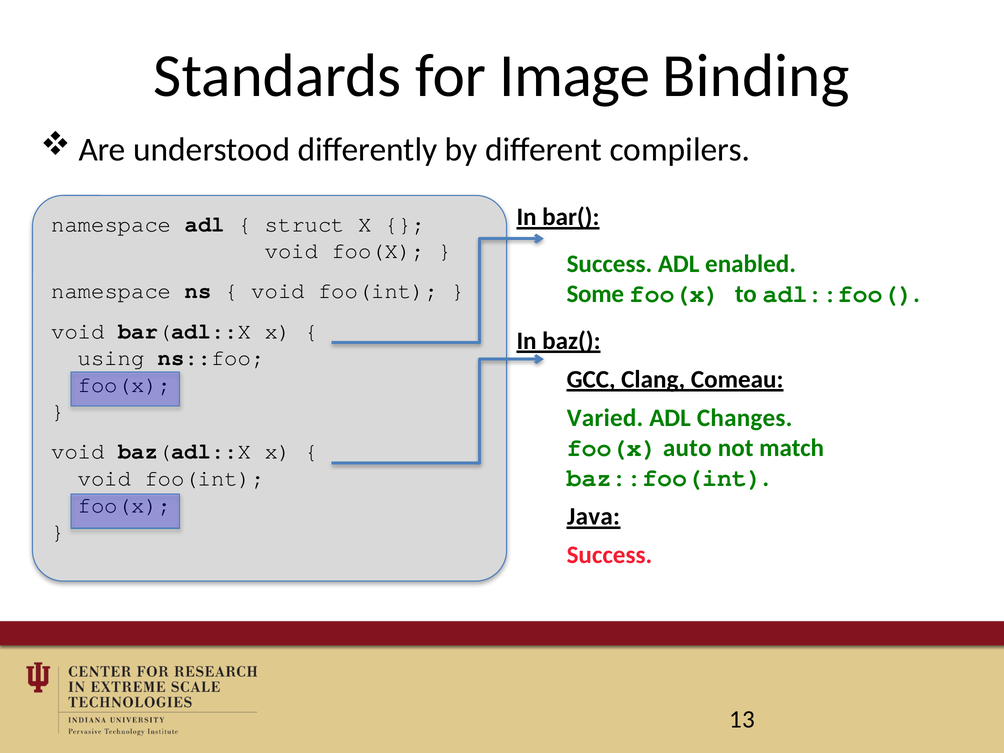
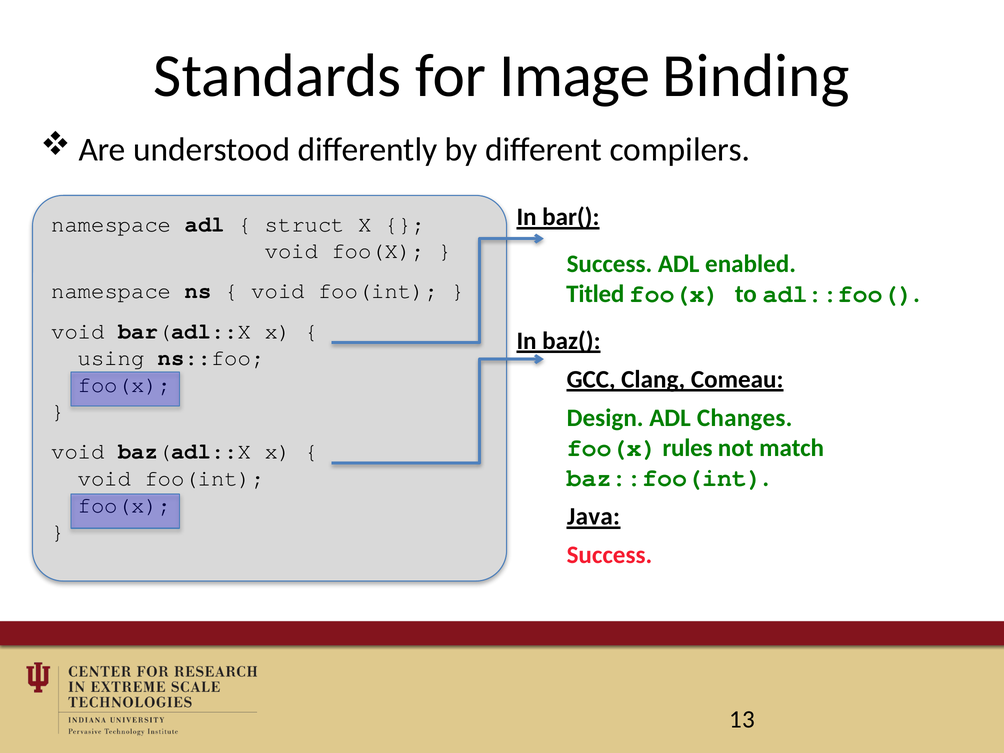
Some: Some -> Titled
Varied: Varied -> Design
auto: auto -> rules
